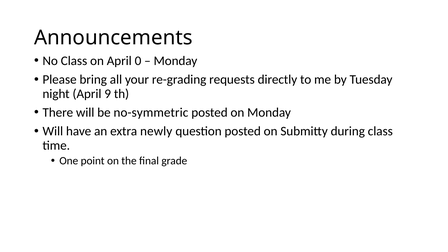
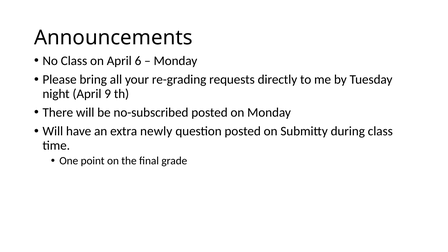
0: 0 -> 6
no-symmetric: no-symmetric -> no-subscribed
